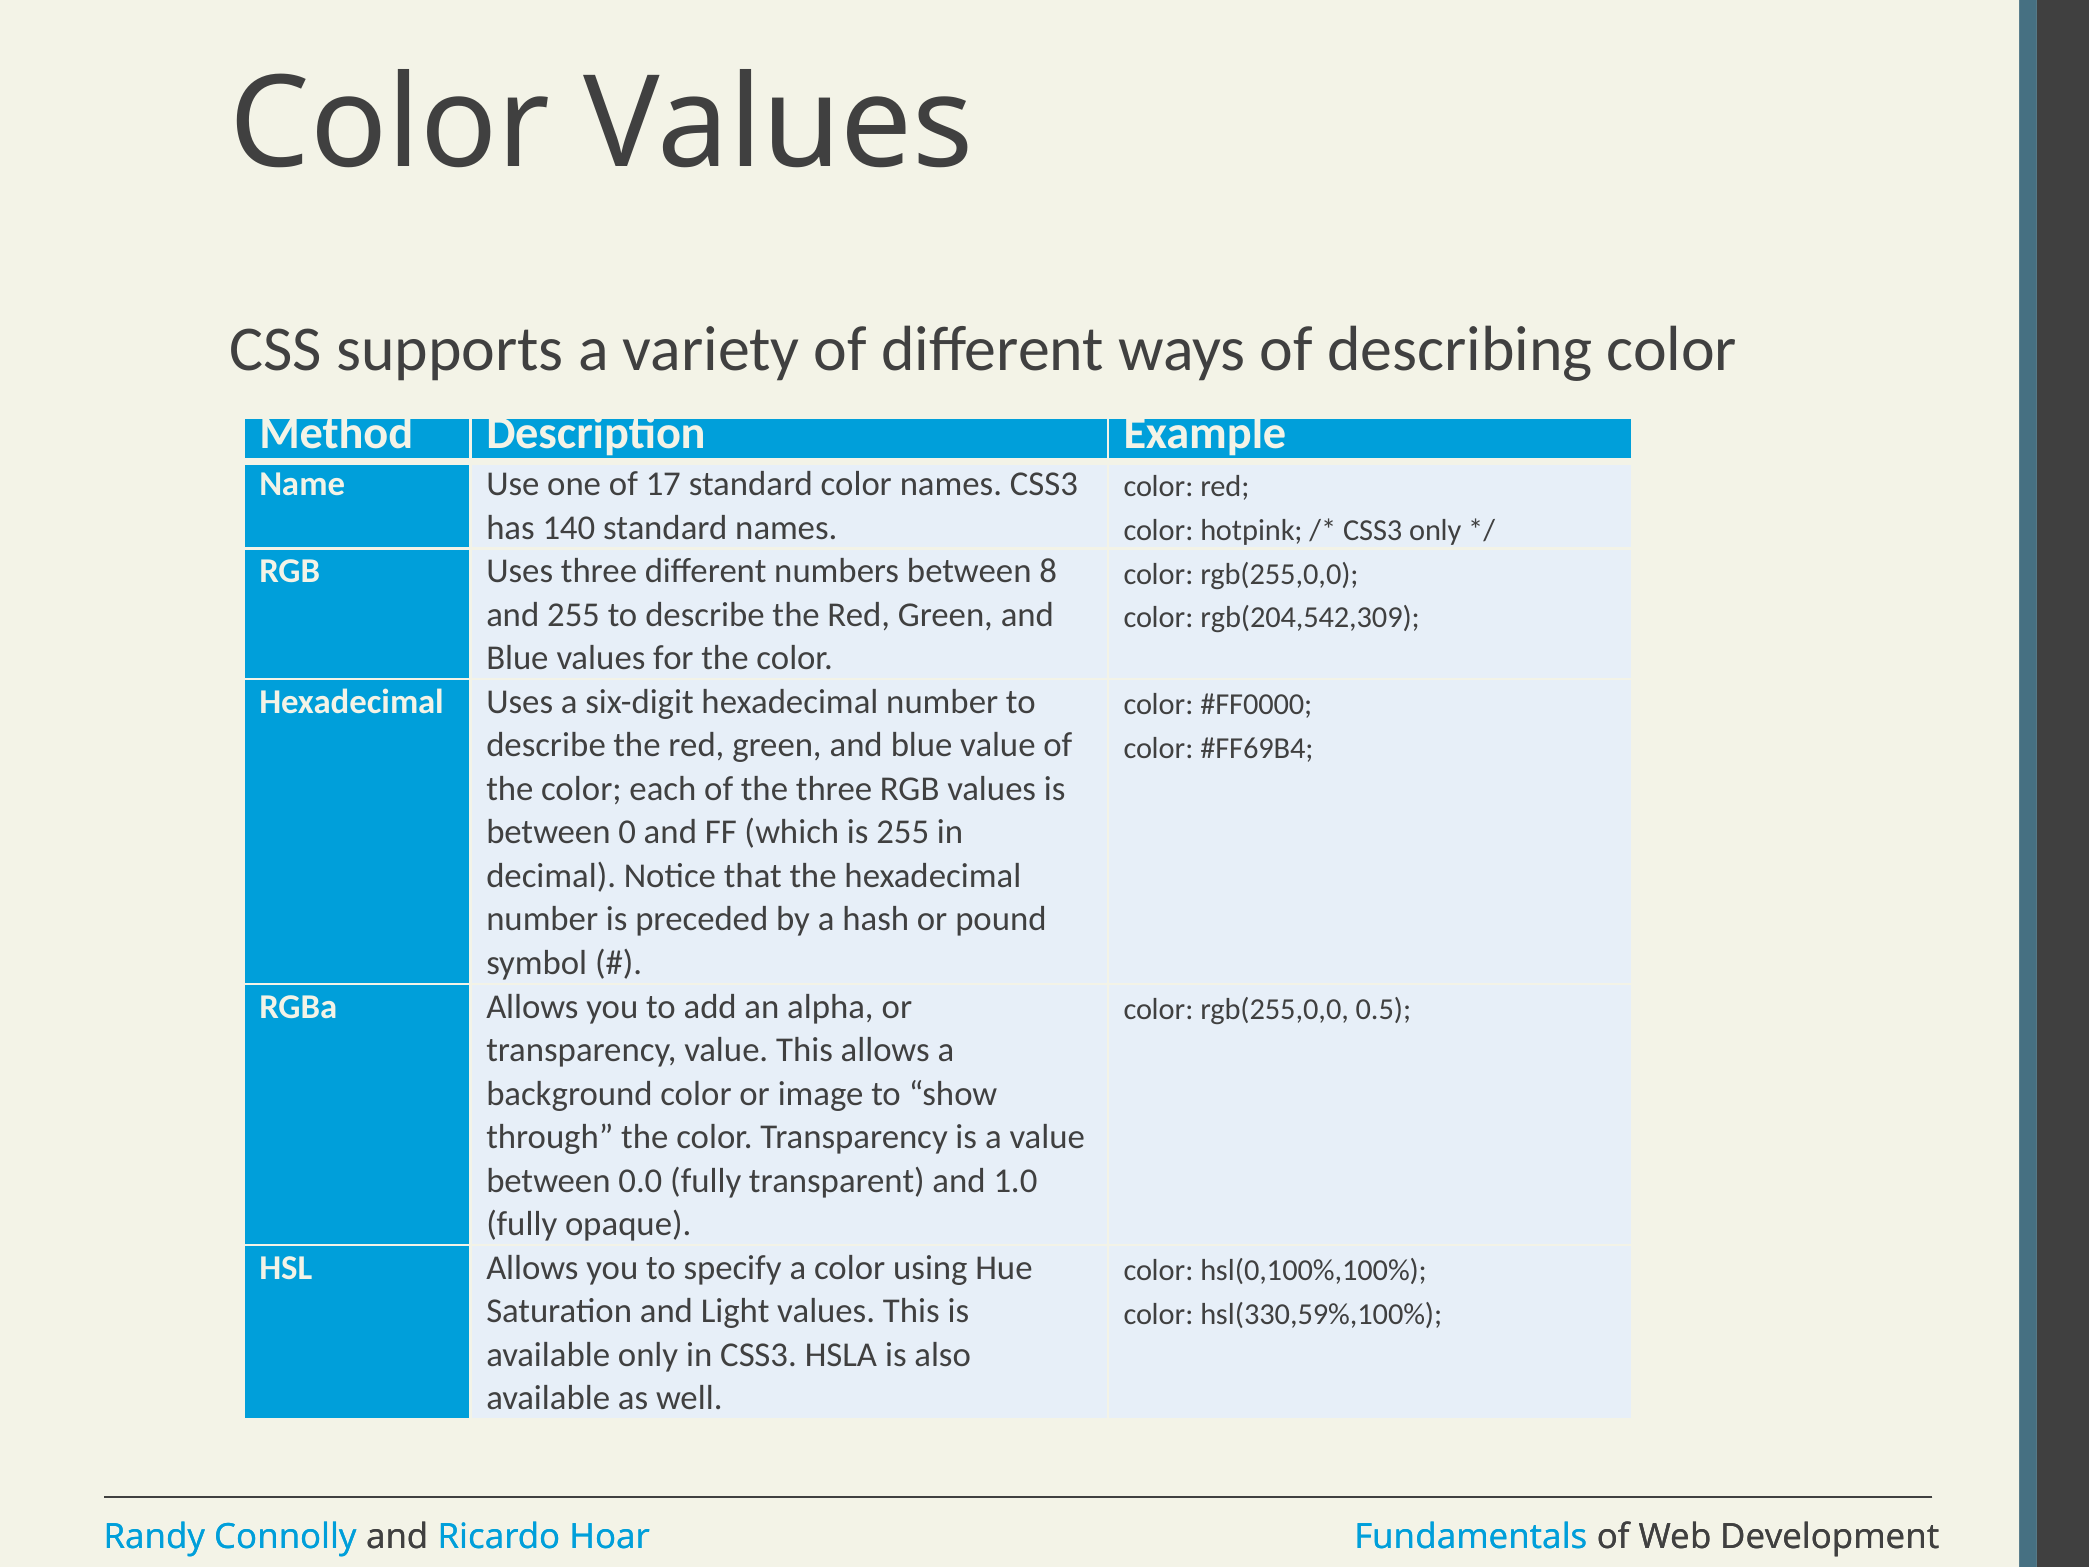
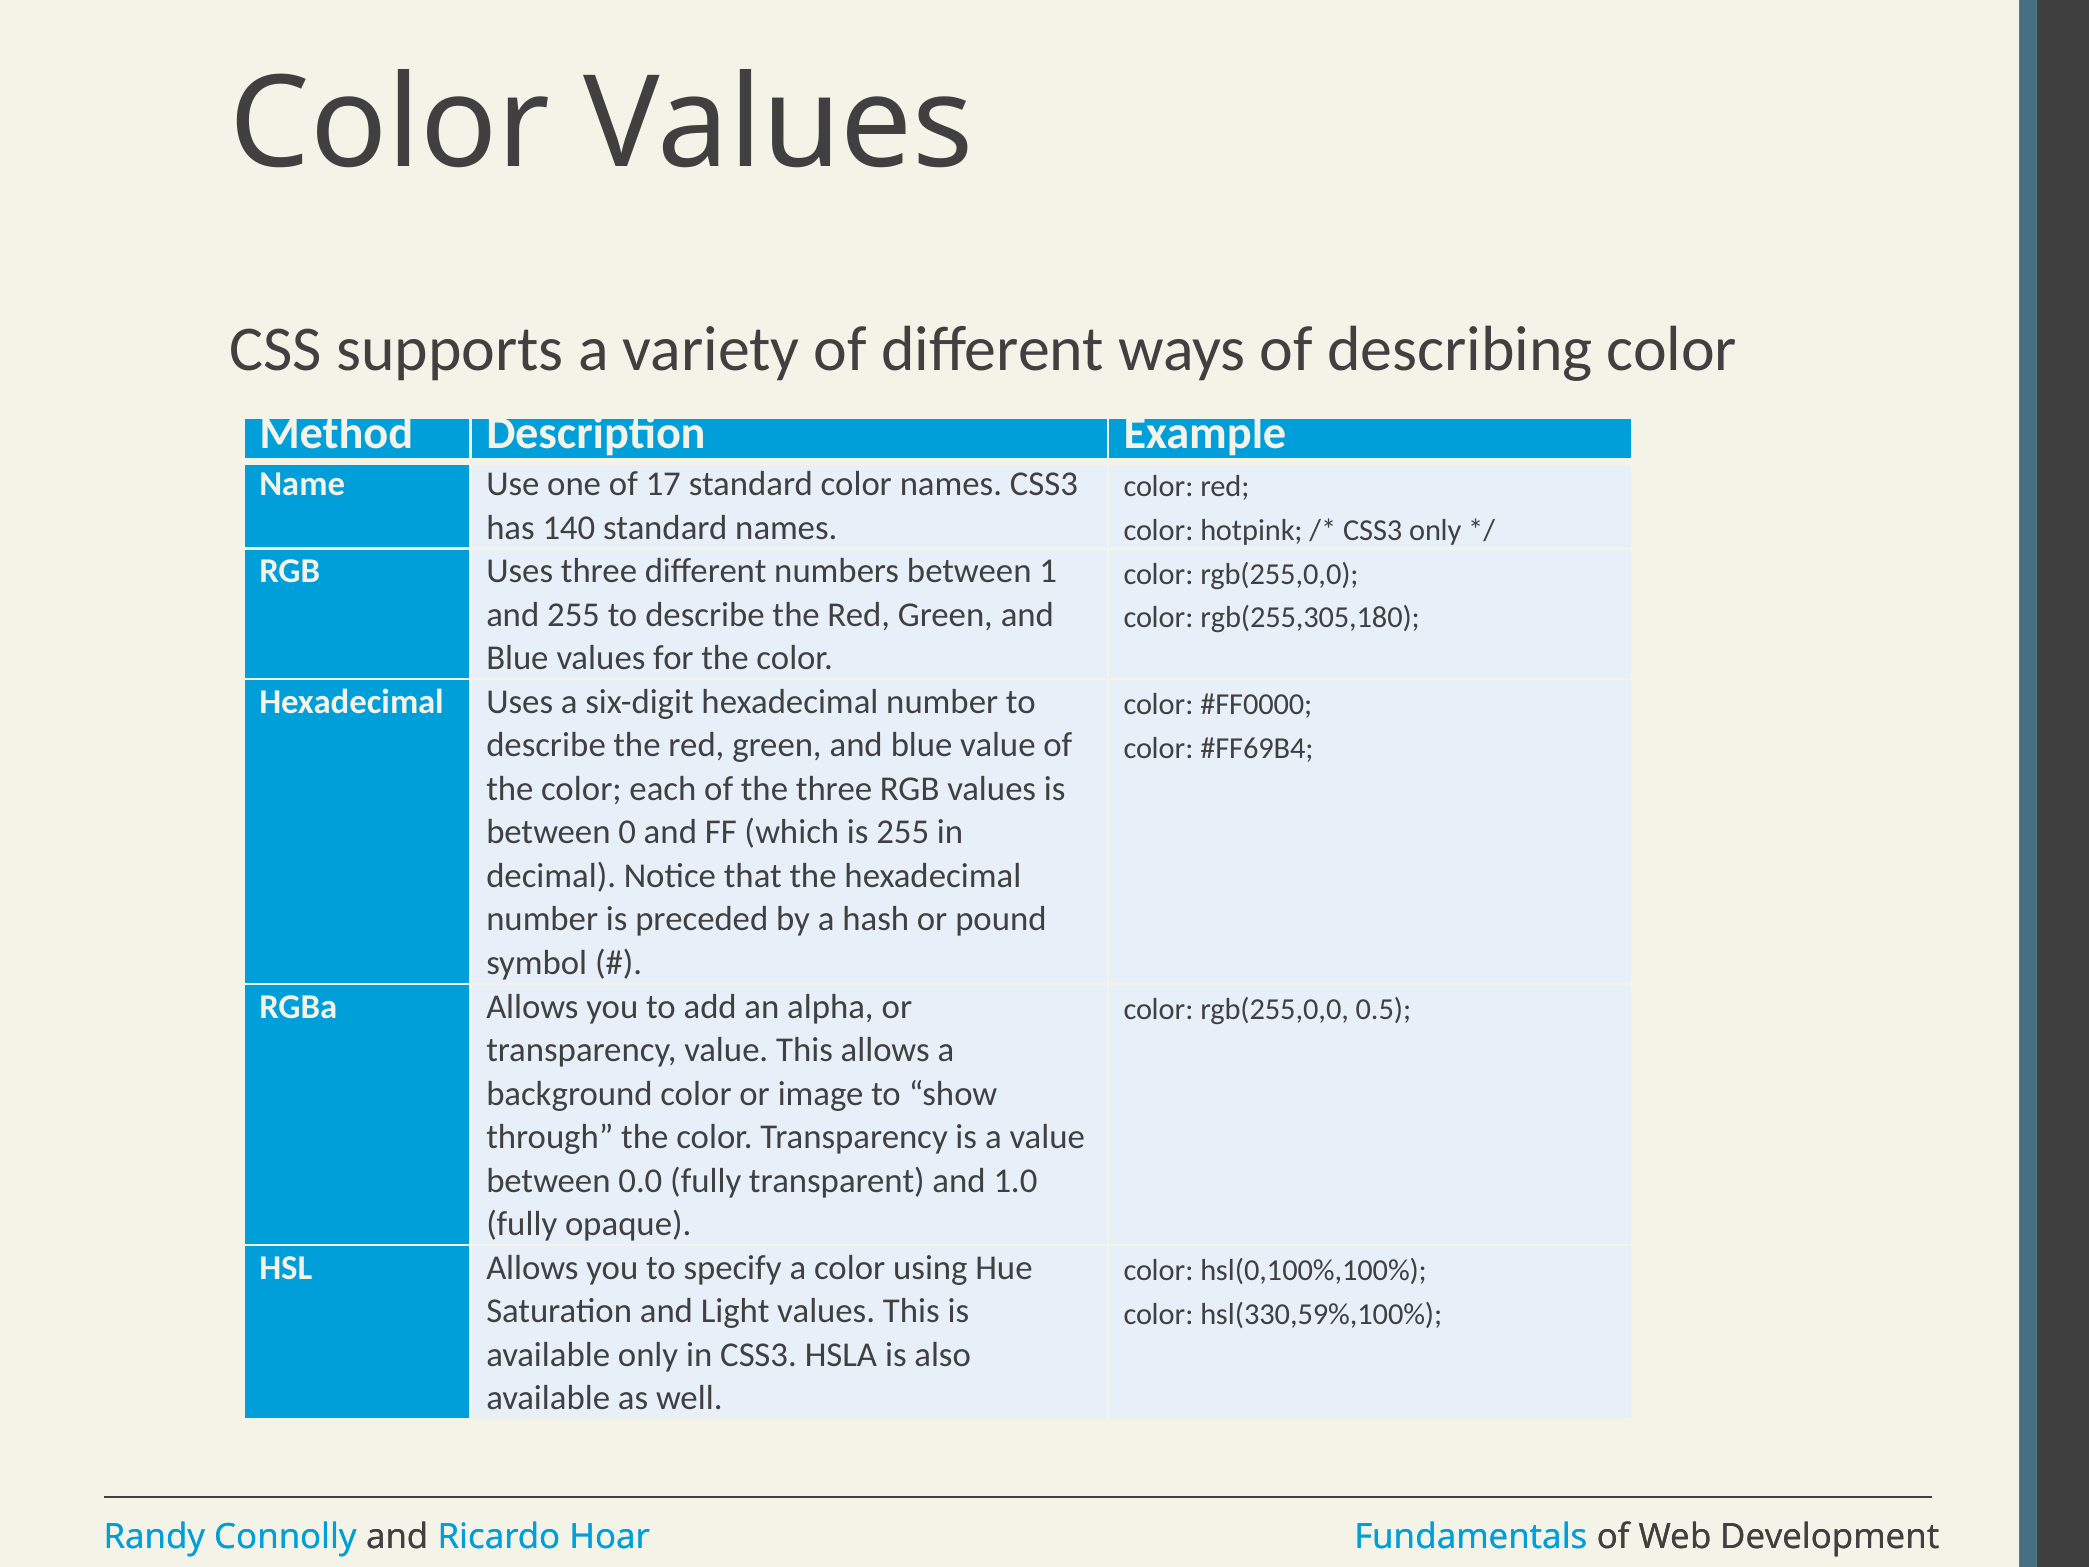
8: 8 -> 1
rgb(204,542,309: rgb(204,542,309 -> rgb(255,305,180
